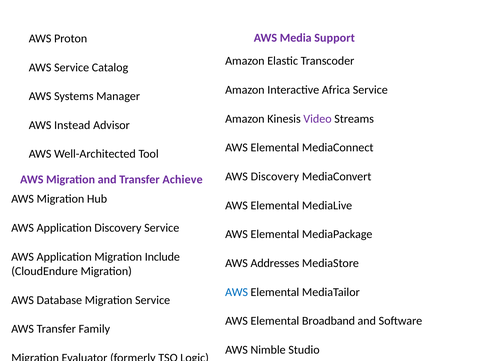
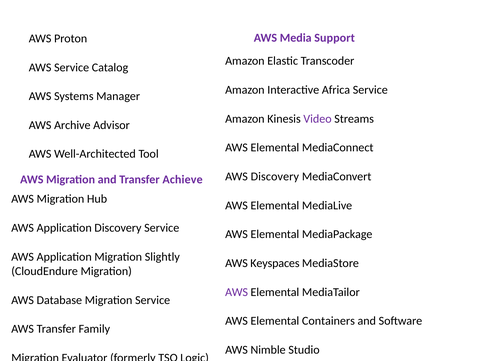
Instead: Instead -> Archive
Include: Include -> Slightly
Addresses: Addresses -> Keyspaces
AWS at (237, 292) colour: blue -> purple
Broadband: Broadband -> Containers
